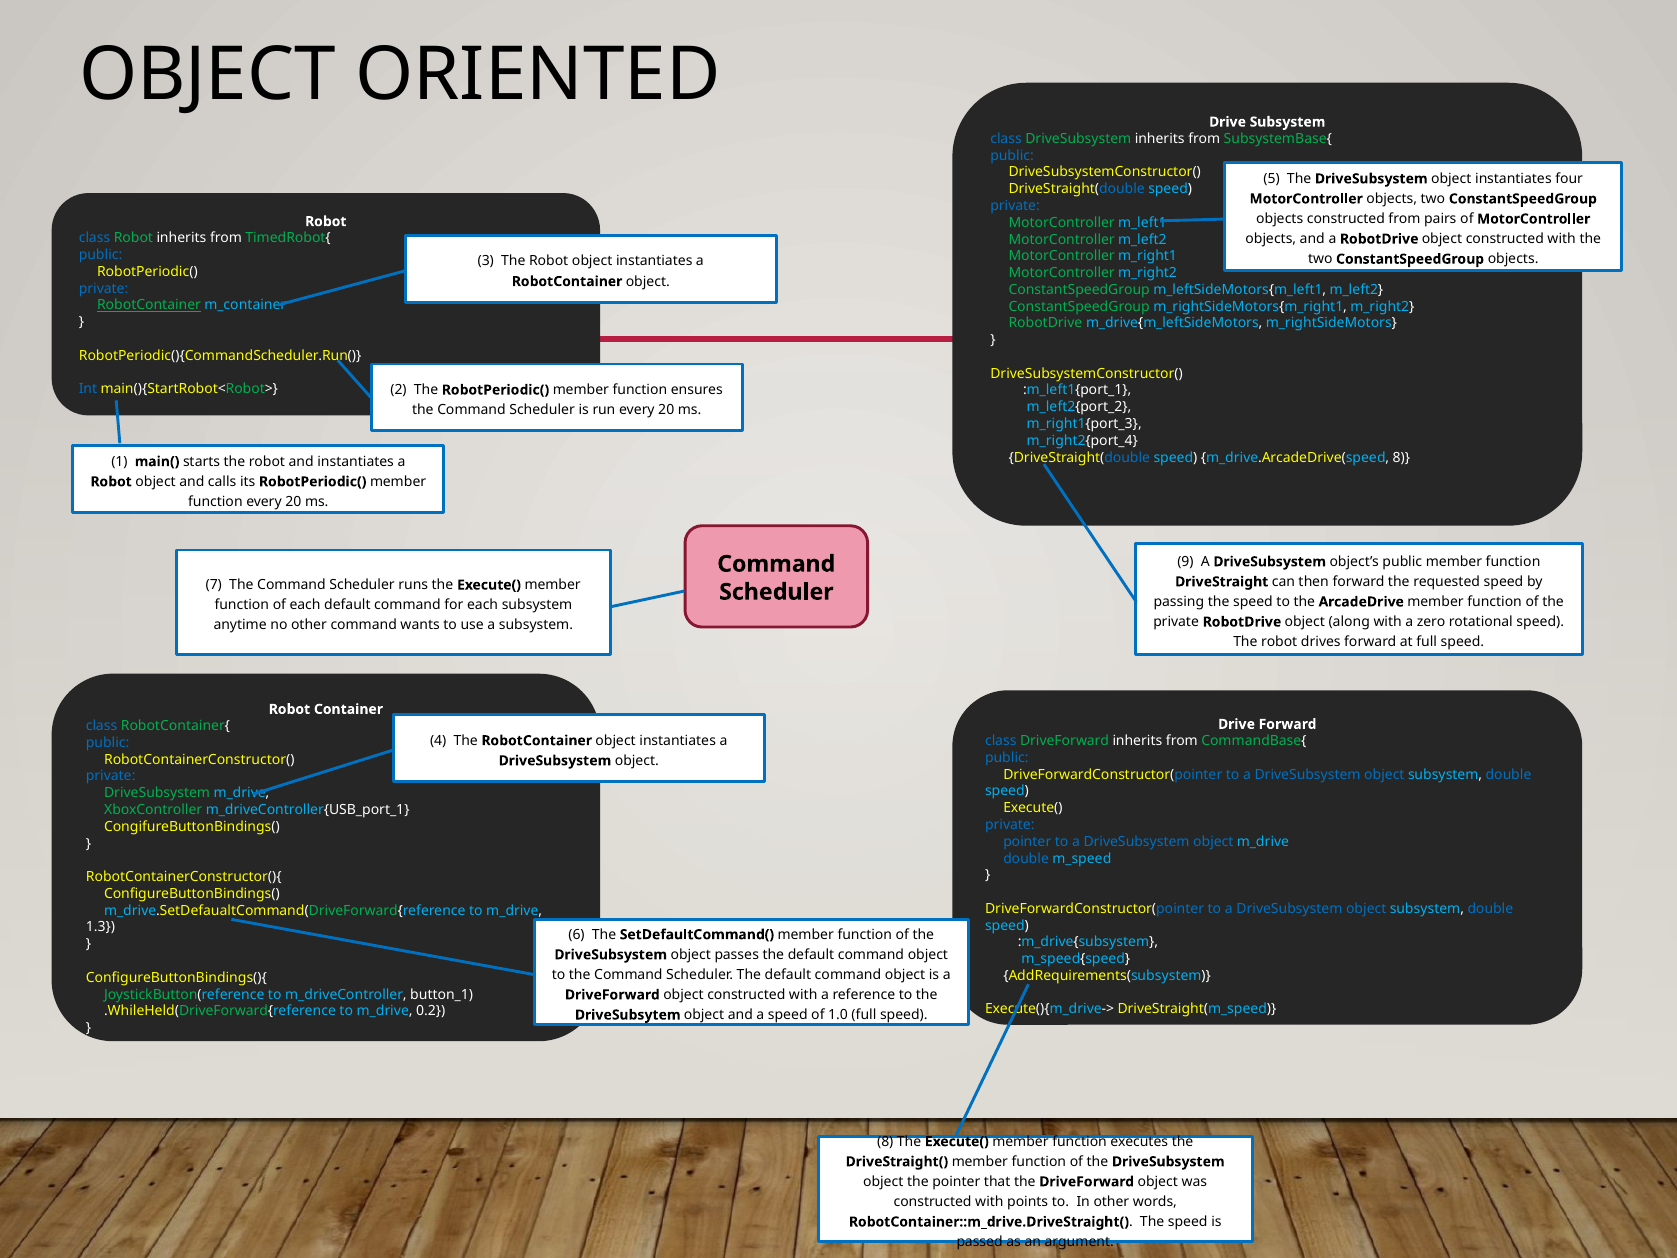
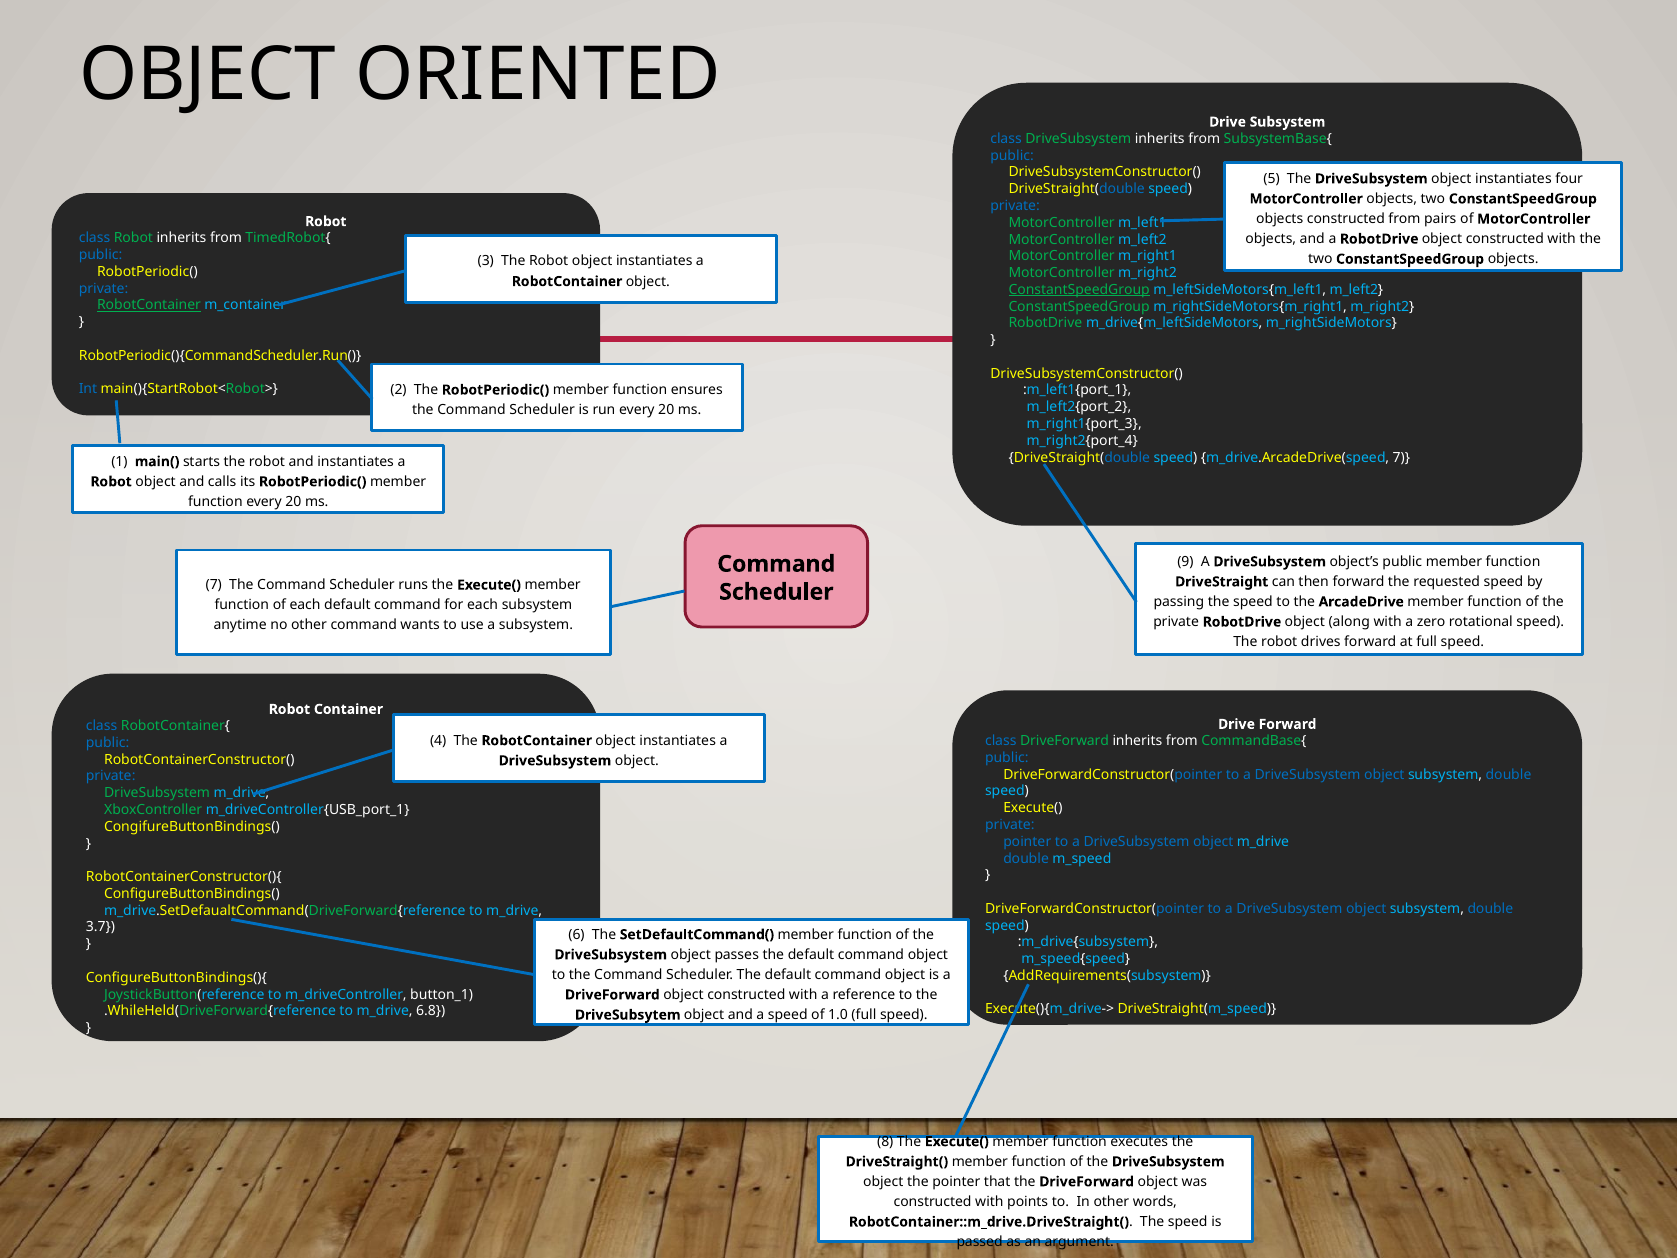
ConstantSpeedGroup at (1079, 290) underline: none -> present
m_drive.ArcadeDrive(speed 8: 8 -> 7
1.3: 1.3 -> 3.7
0.2: 0.2 -> 6.8
